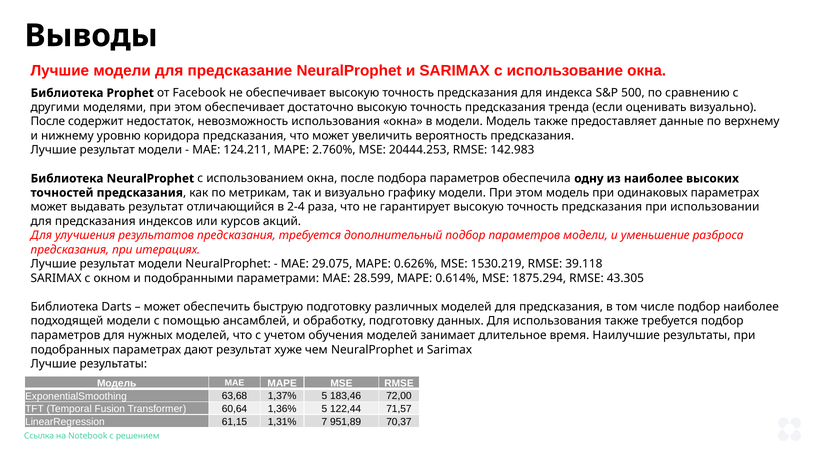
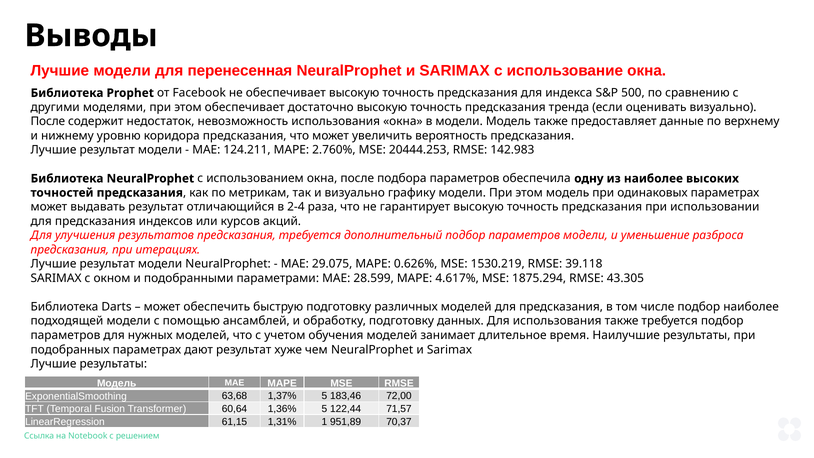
предсказание: предсказание -> перенесенная
0.614%: 0.614% -> 4.617%
7: 7 -> 1
